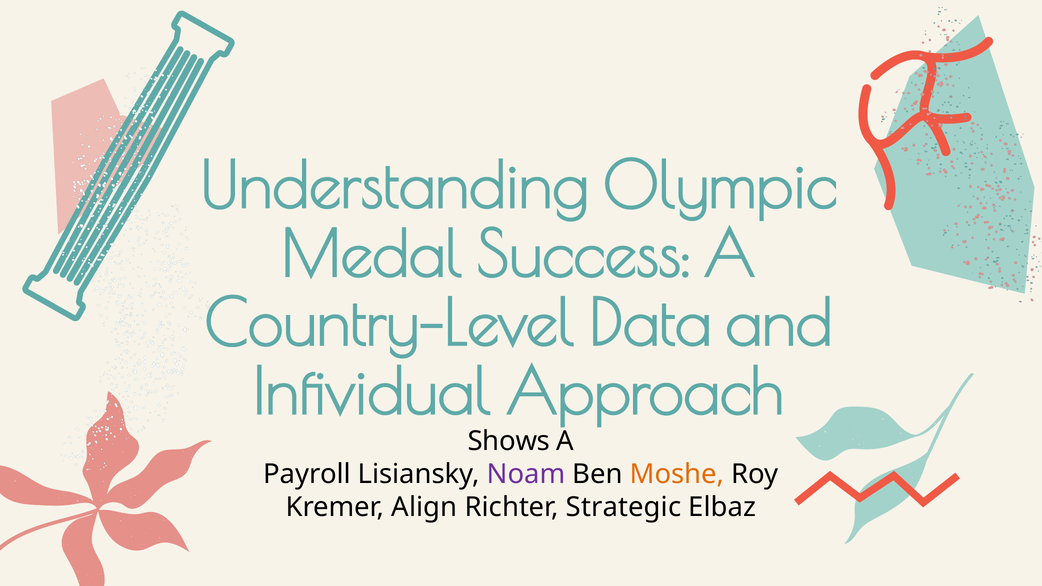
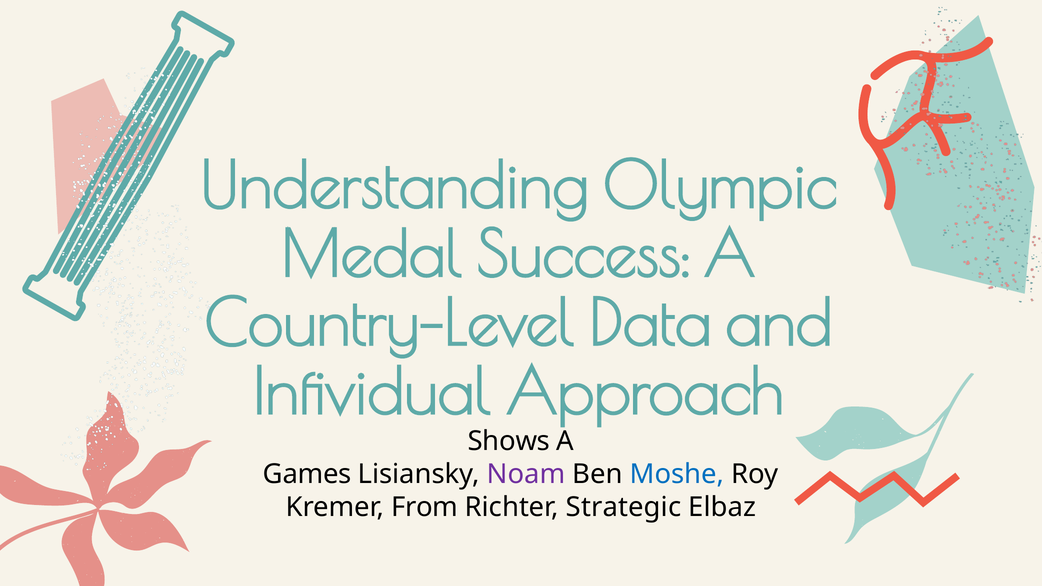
Payroll: Payroll -> Games
Moshe colour: orange -> blue
Align: Align -> From
